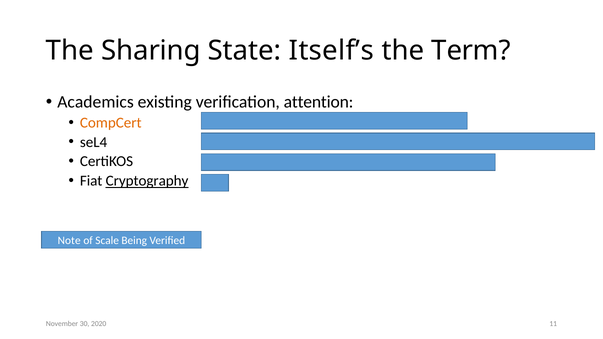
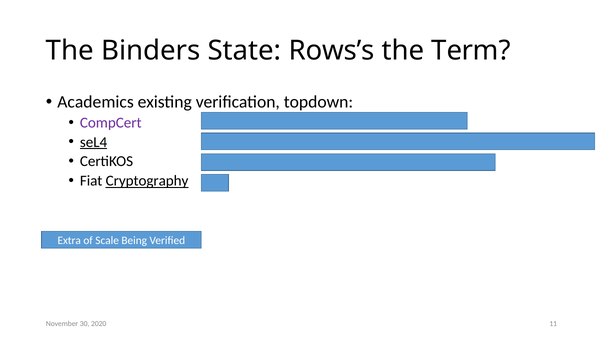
Sharing: Sharing -> Binders
Itself’s: Itself’s -> Rows’s
attention: attention -> topdown
CompCert colour: orange -> purple
seL4 underline: none -> present
Note: Note -> Extra
